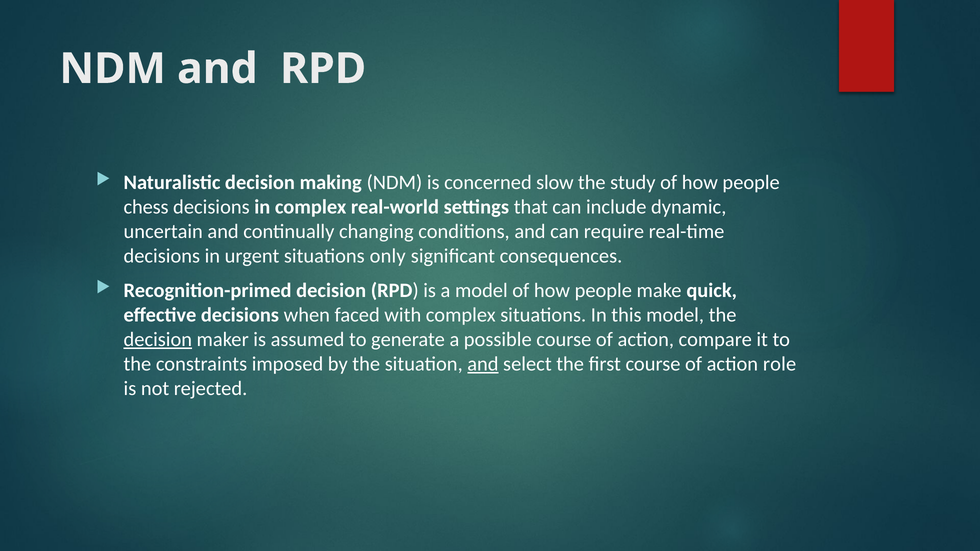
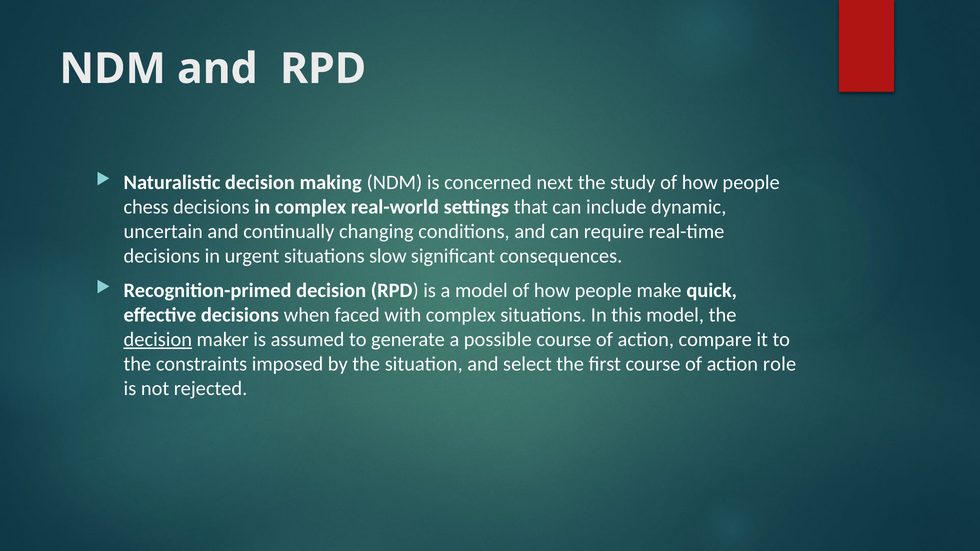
slow: slow -> next
only: only -> slow
and at (483, 364) underline: present -> none
